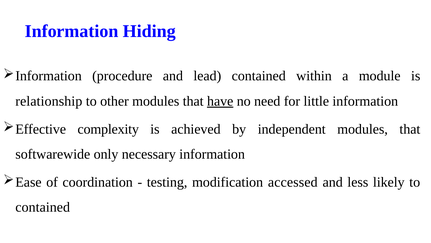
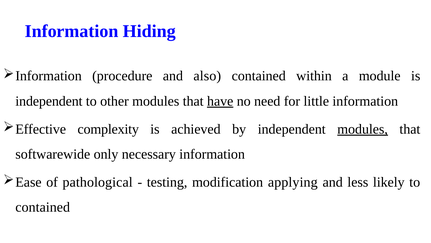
lead: lead -> also
relationship at (49, 101): relationship -> independent
modules at (363, 129) underline: none -> present
coordination: coordination -> pathological
accessed: accessed -> applying
